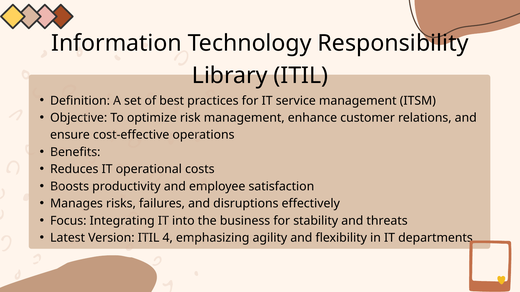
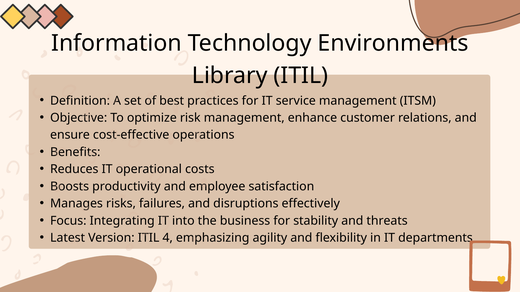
Responsibility: Responsibility -> Environments
